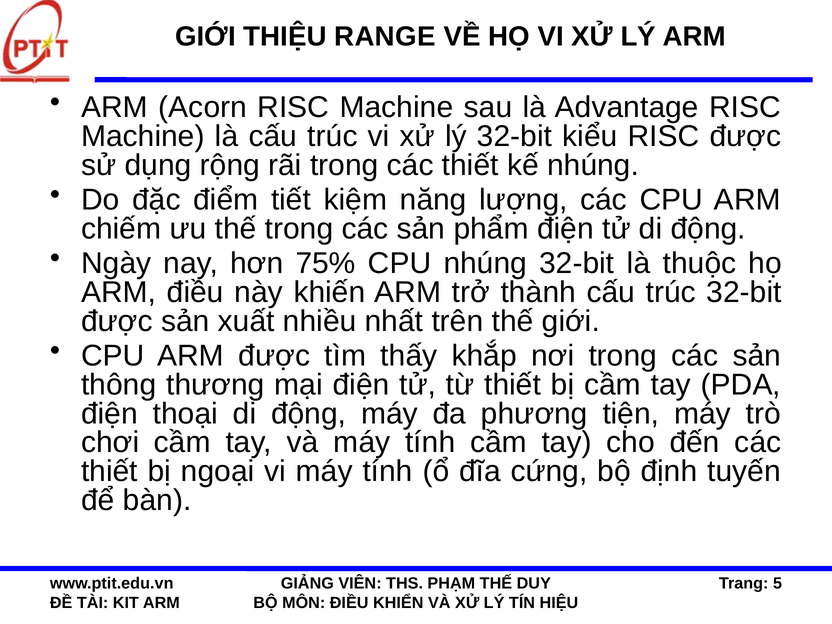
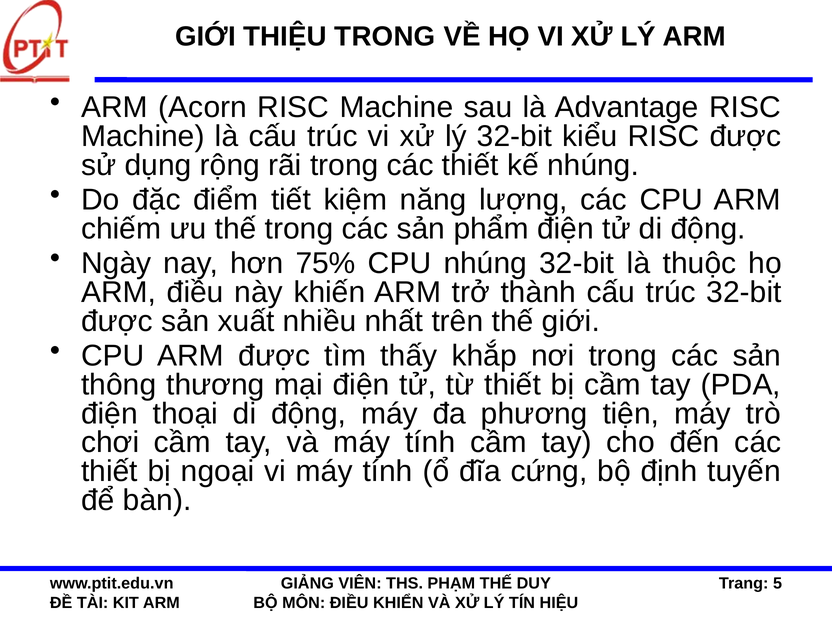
THIỆU RANGE: RANGE -> TRONG
